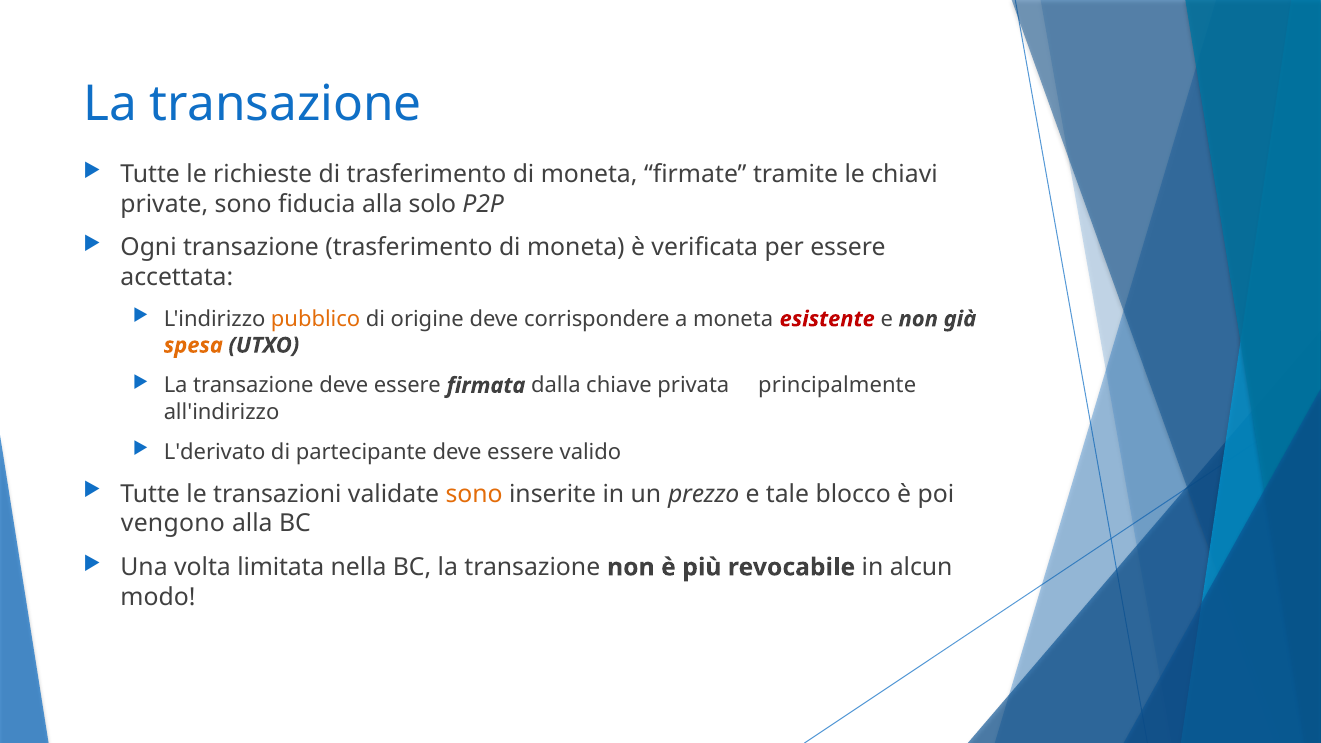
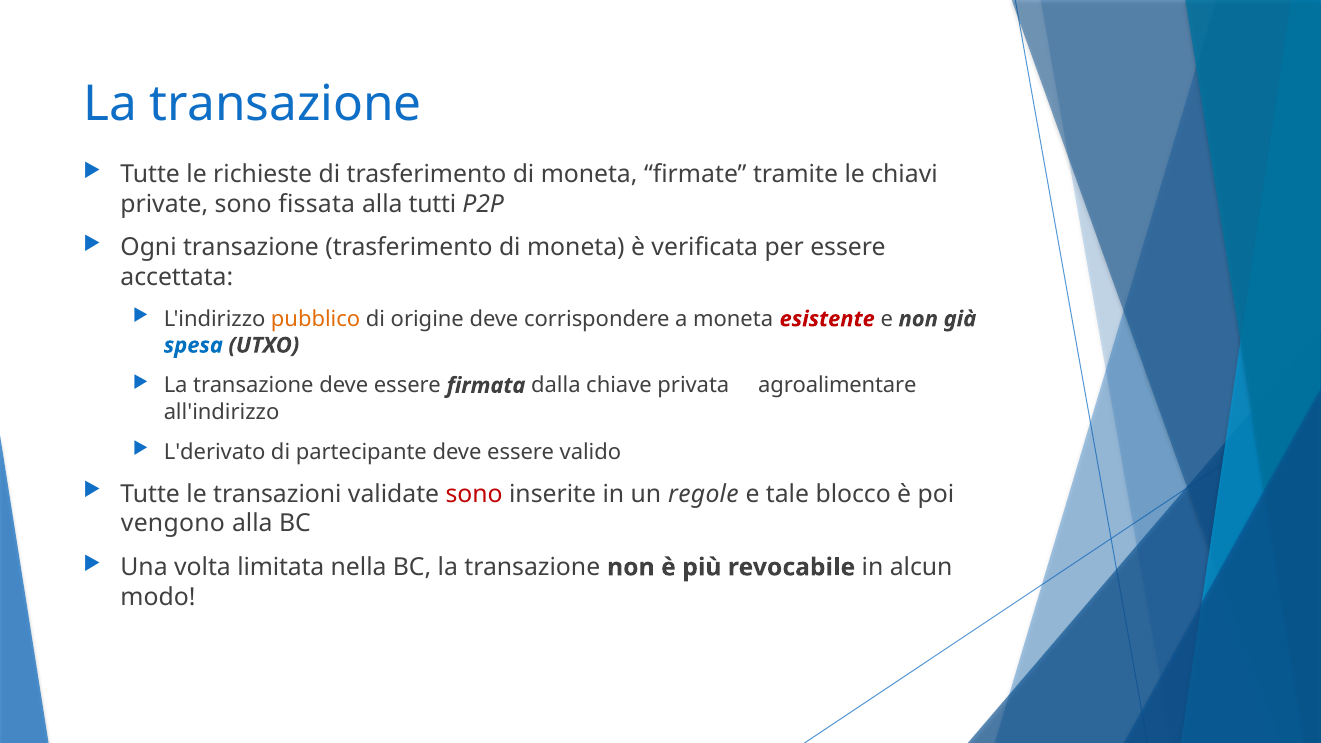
fiducia: fiducia -> fissata
solo: solo -> tutti
spesa colour: orange -> blue
principalmente: principalmente -> agroalimentare
sono at (474, 494) colour: orange -> red
prezzo: prezzo -> regole
